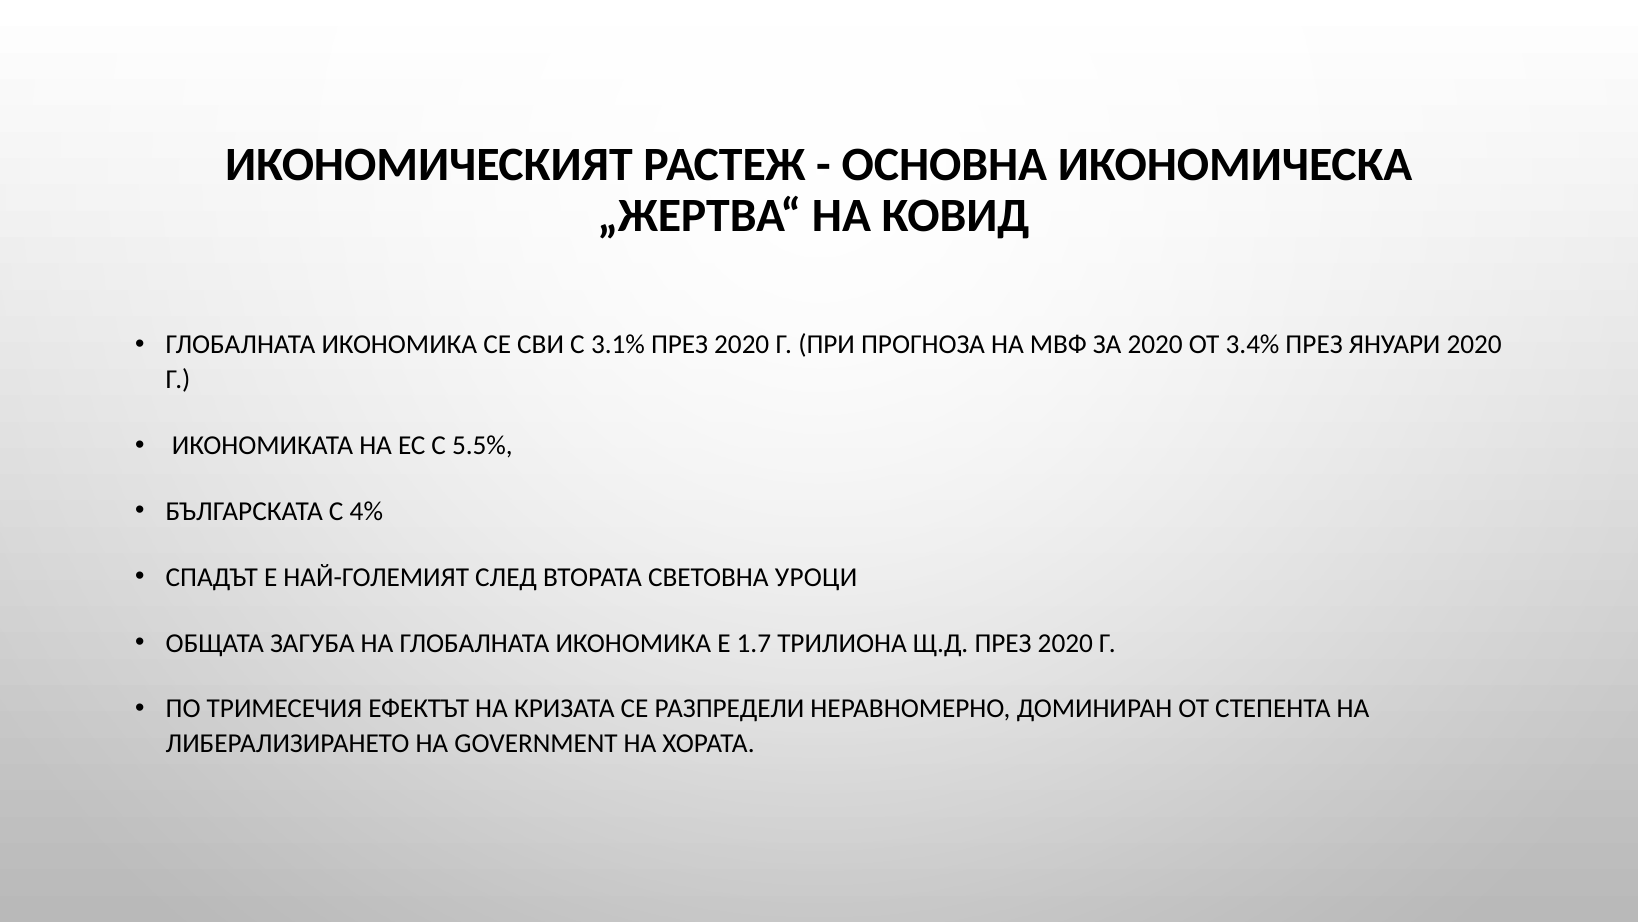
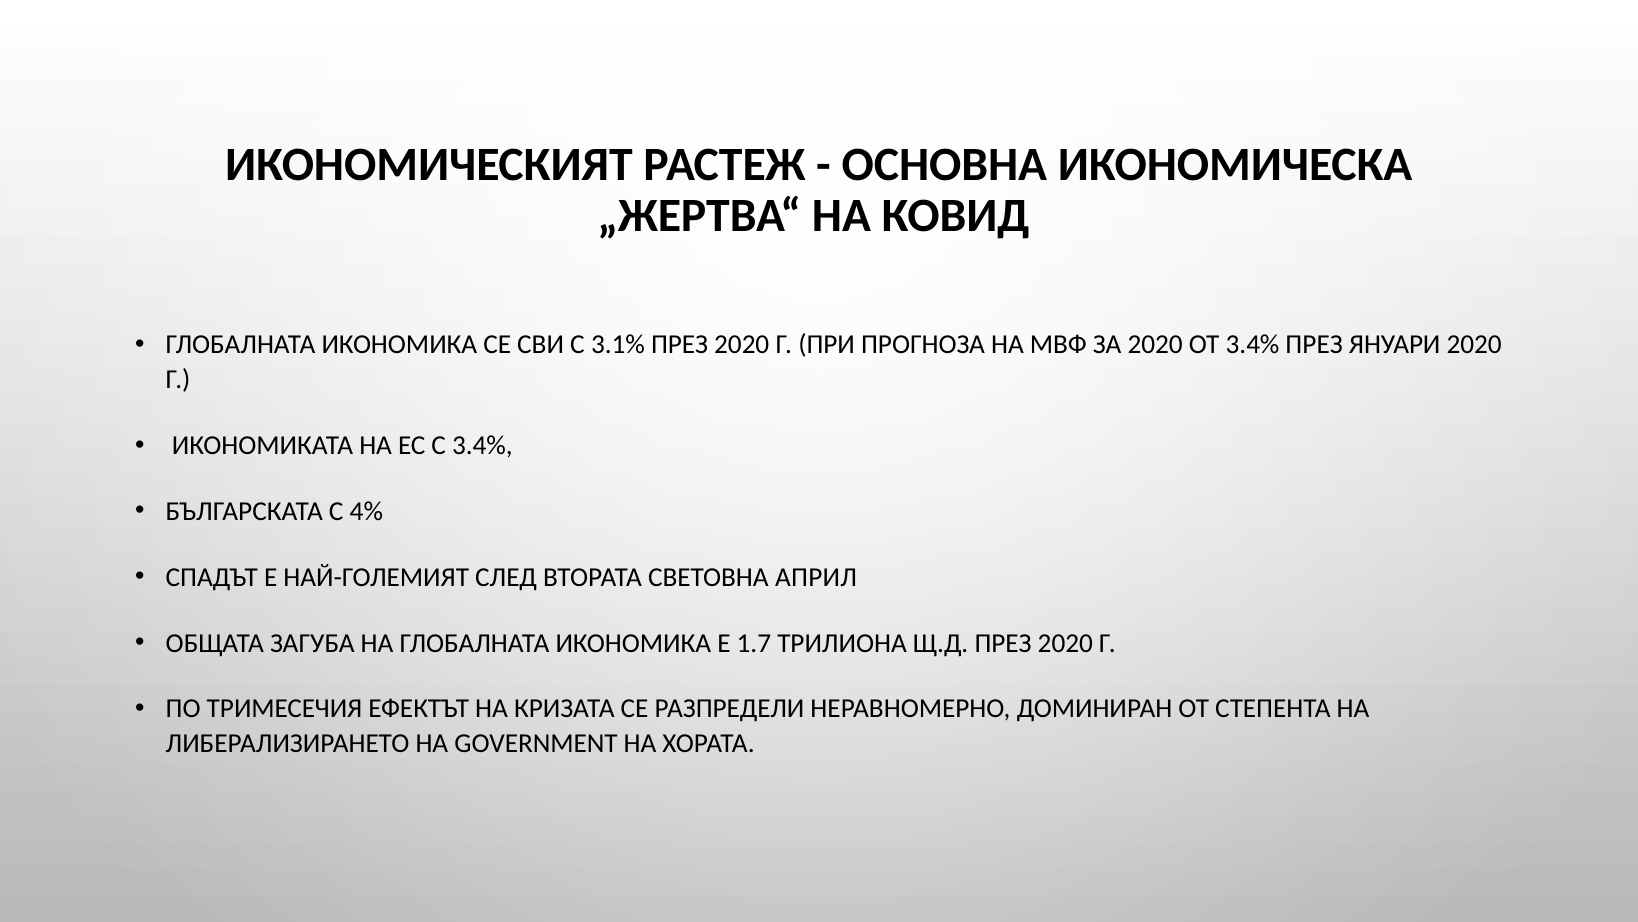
С 5.5%: 5.5% -> 3.4%
УРОЦИ: УРОЦИ -> АПРИЛ
